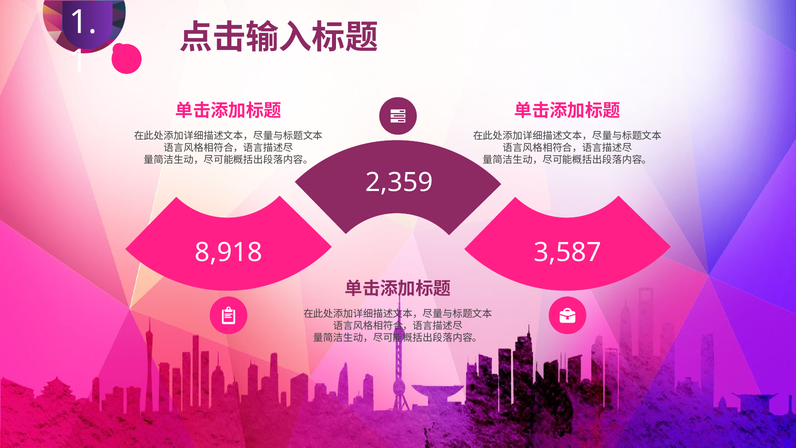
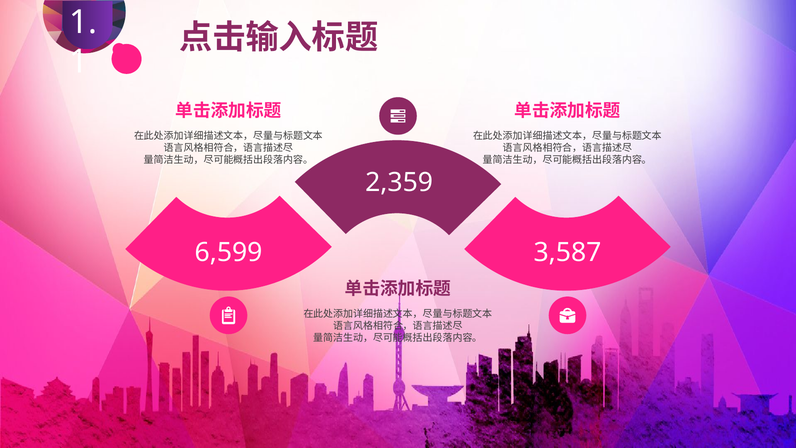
8,918: 8,918 -> 6,599
